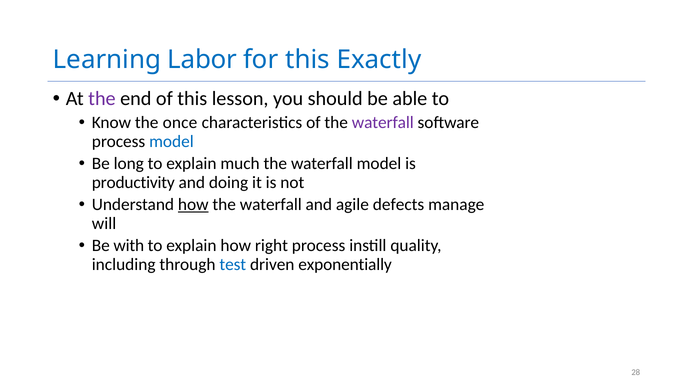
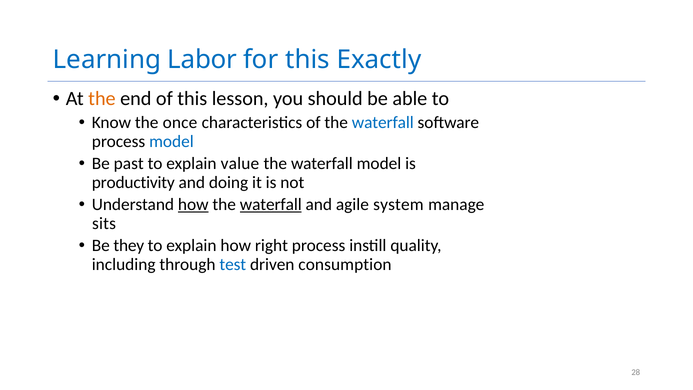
the at (102, 99) colour: purple -> orange
waterfall at (383, 123) colour: purple -> blue
long: long -> past
much: much -> value
waterfall at (271, 205) underline: none -> present
defects: defects -> system
will: will -> sits
with: with -> they
exponentially: exponentially -> consumption
